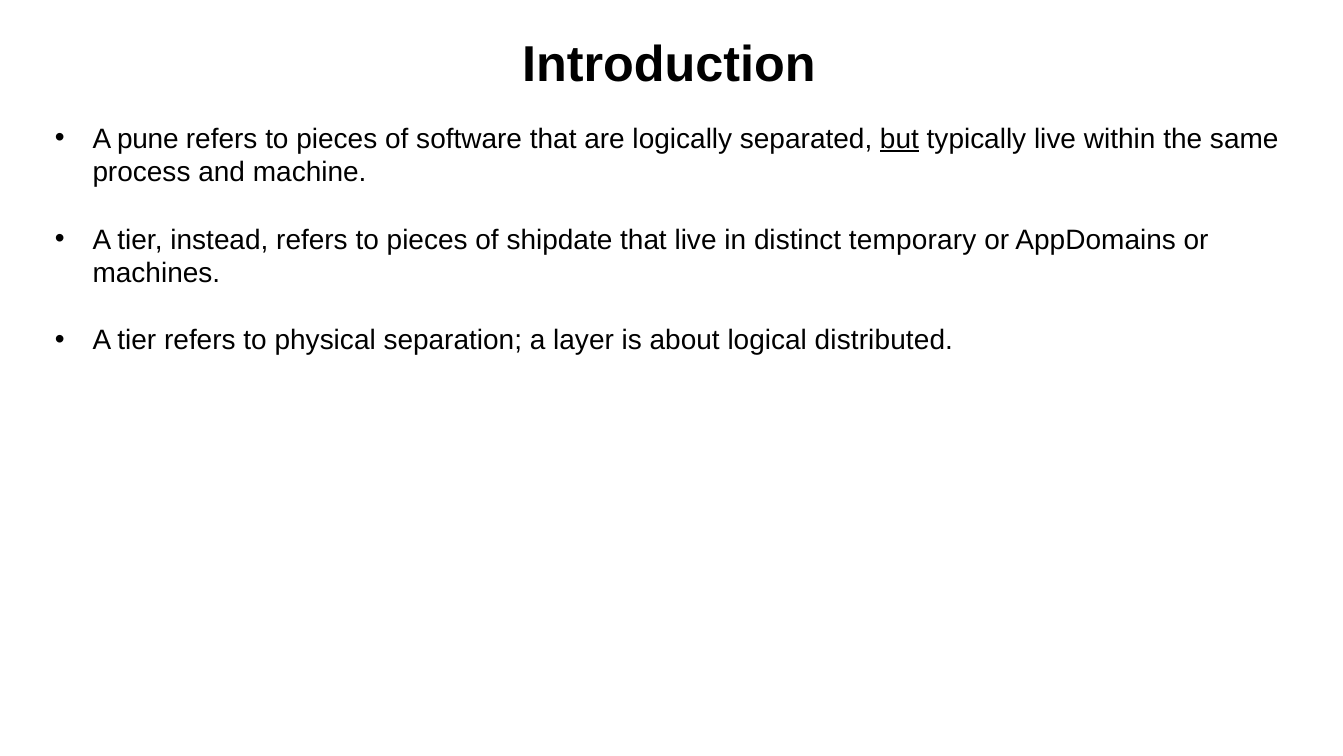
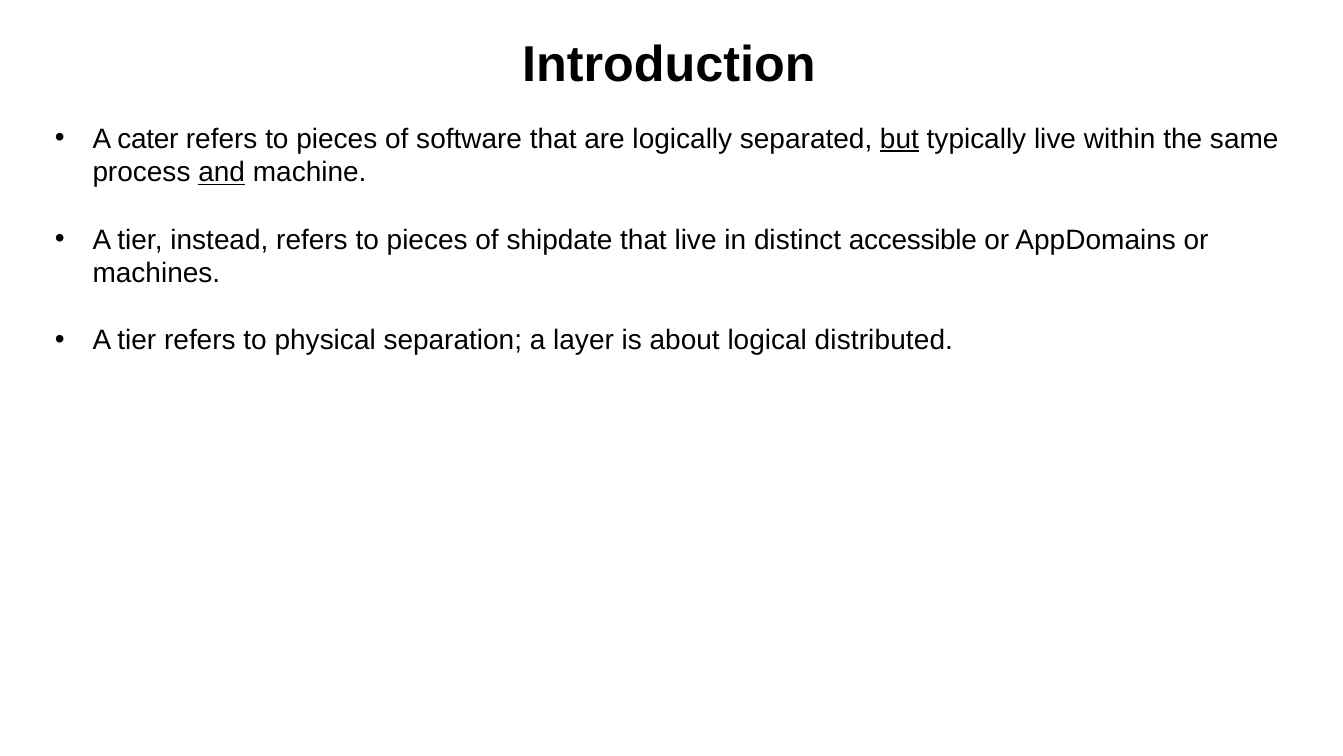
pune: pune -> cater
and underline: none -> present
temporary: temporary -> accessible
